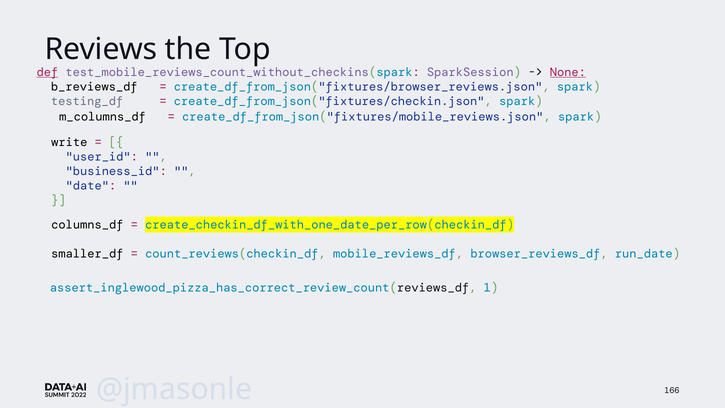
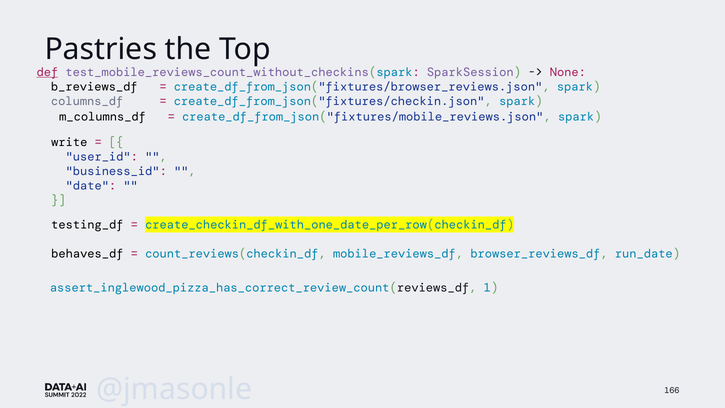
Reviews: Reviews -> Pastries
None underline: present -> none
testing_df: testing_df -> columns_df
columns_df: columns_df -> testing_df
smaller_df: smaller_df -> behaves_df
